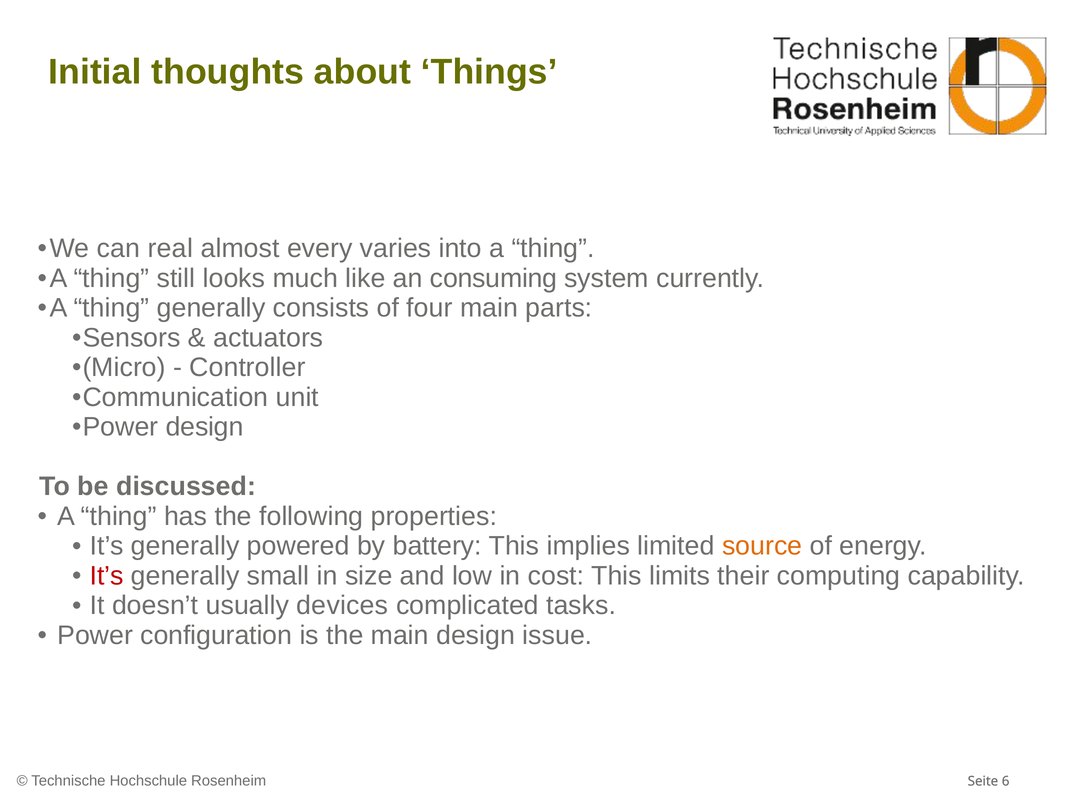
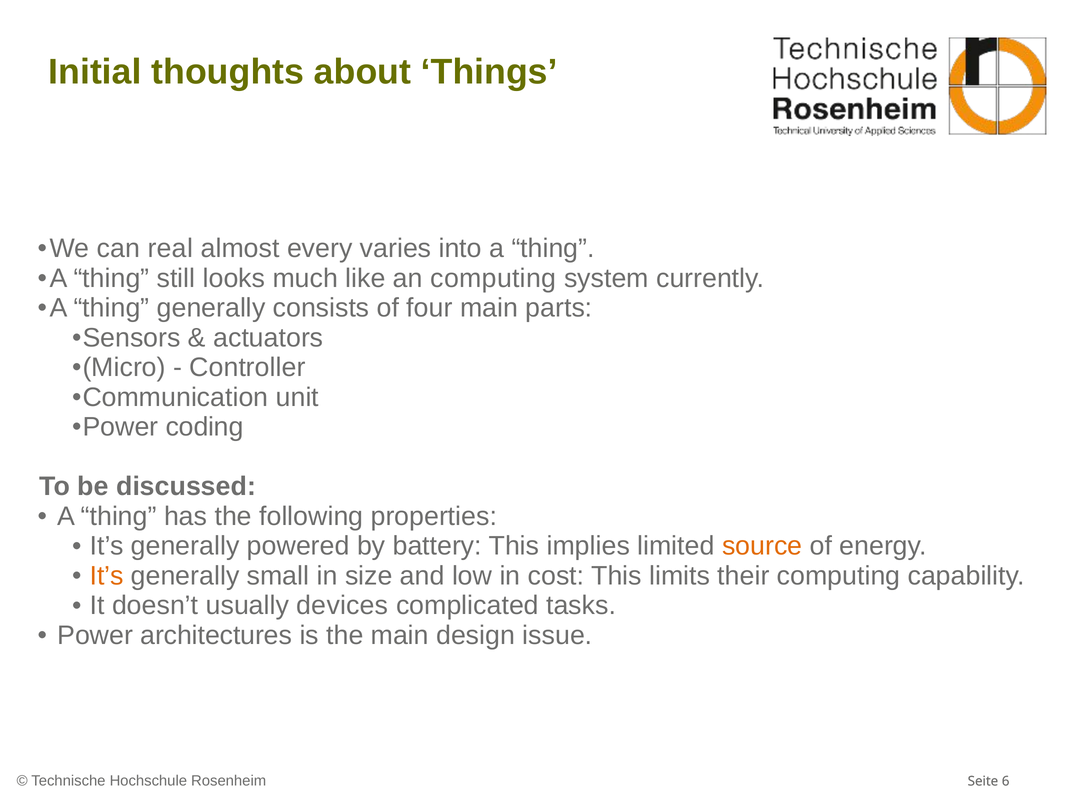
an consuming: consuming -> computing
Power design: design -> coding
It’s at (107, 576) colour: red -> orange
configuration: configuration -> architectures
